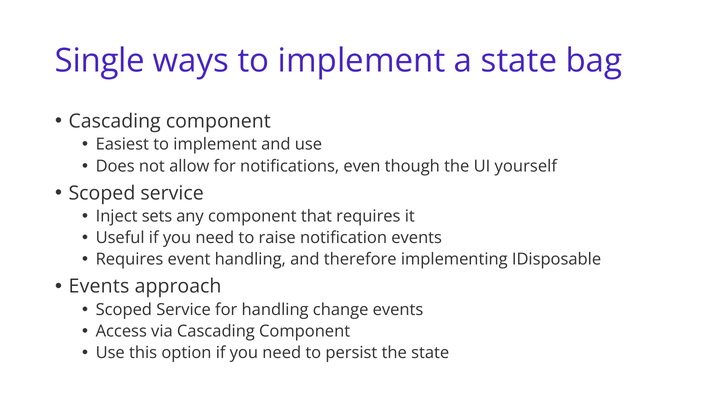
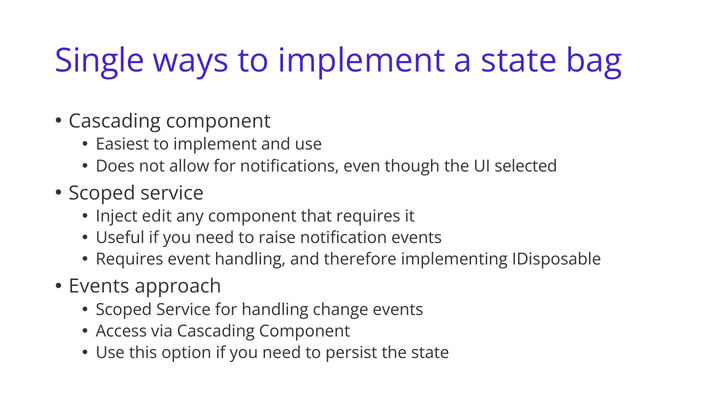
yourself: yourself -> selected
sets: sets -> edit
